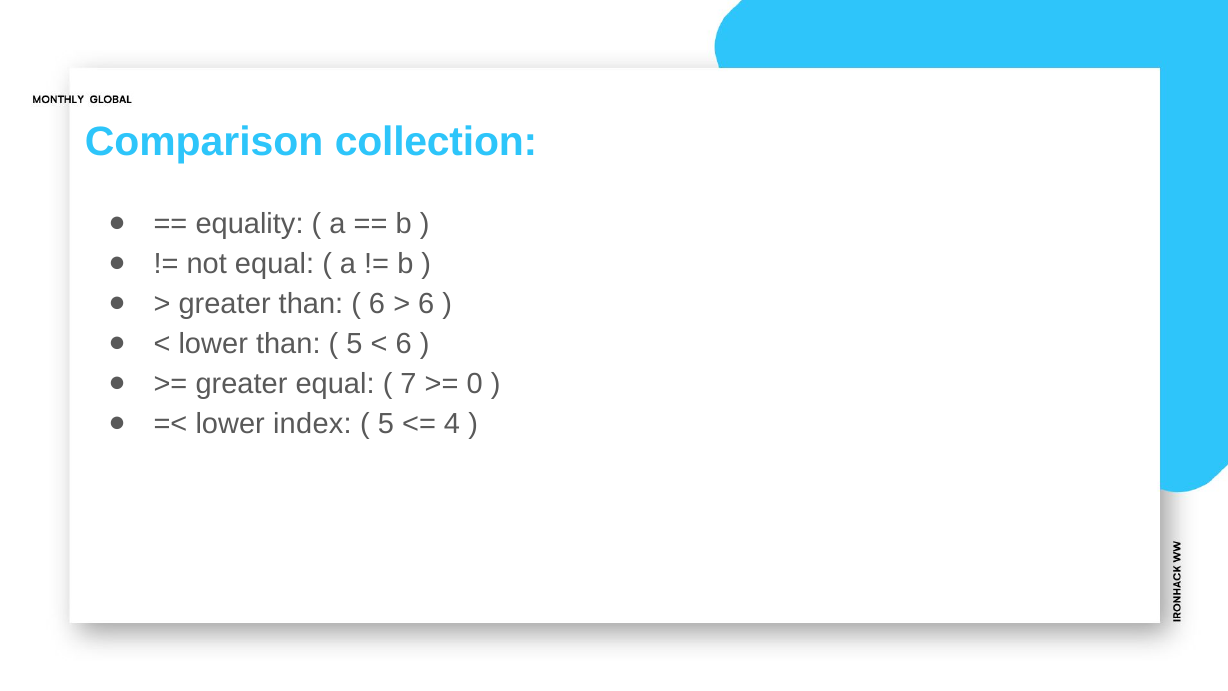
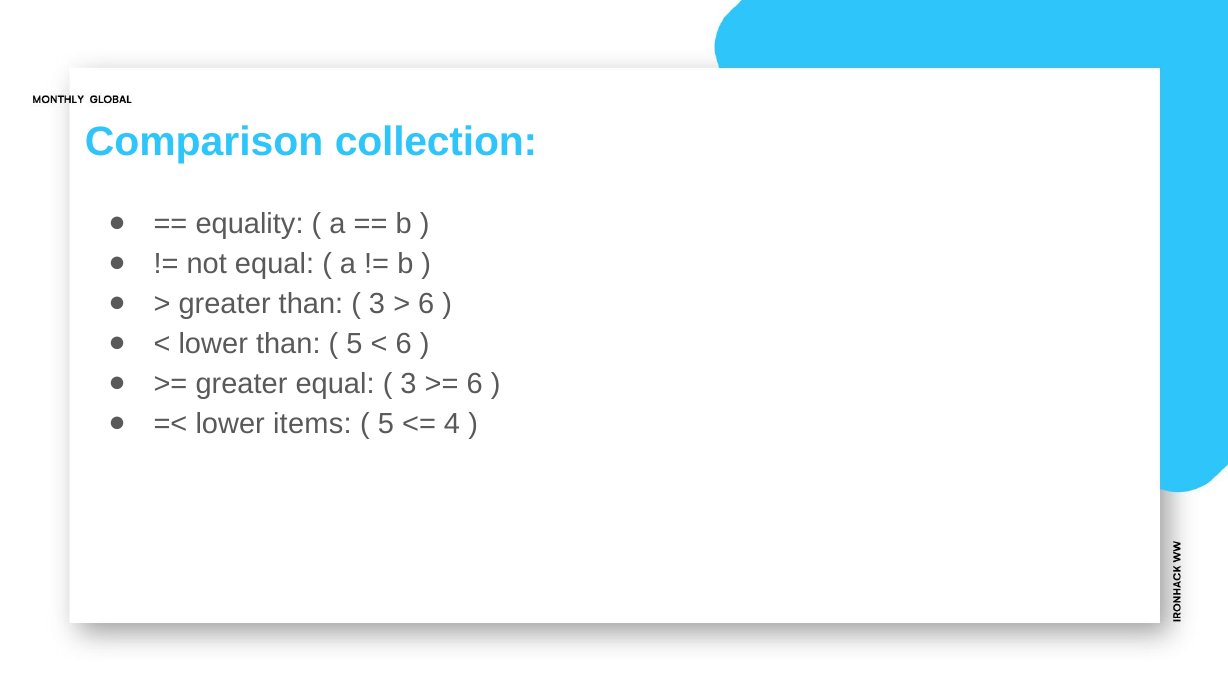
6 at (377, 303): 6 -> 3
7 at (408, 383): 7 -> 3
0 at (475, 383): 0 -> 6
index: index -> items
